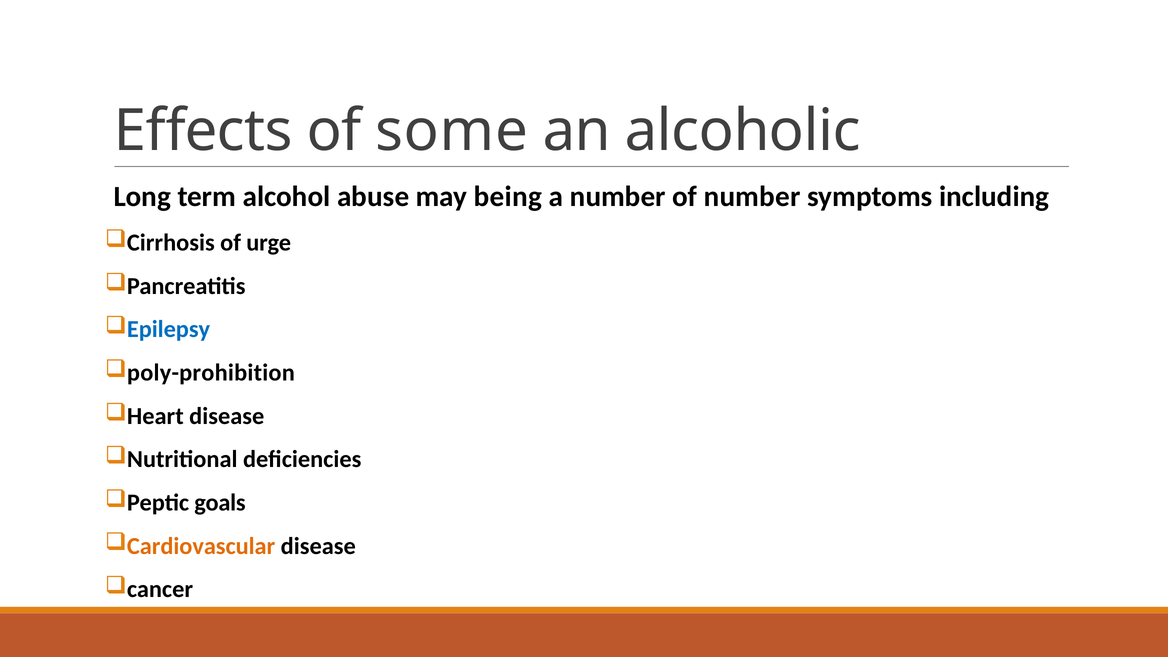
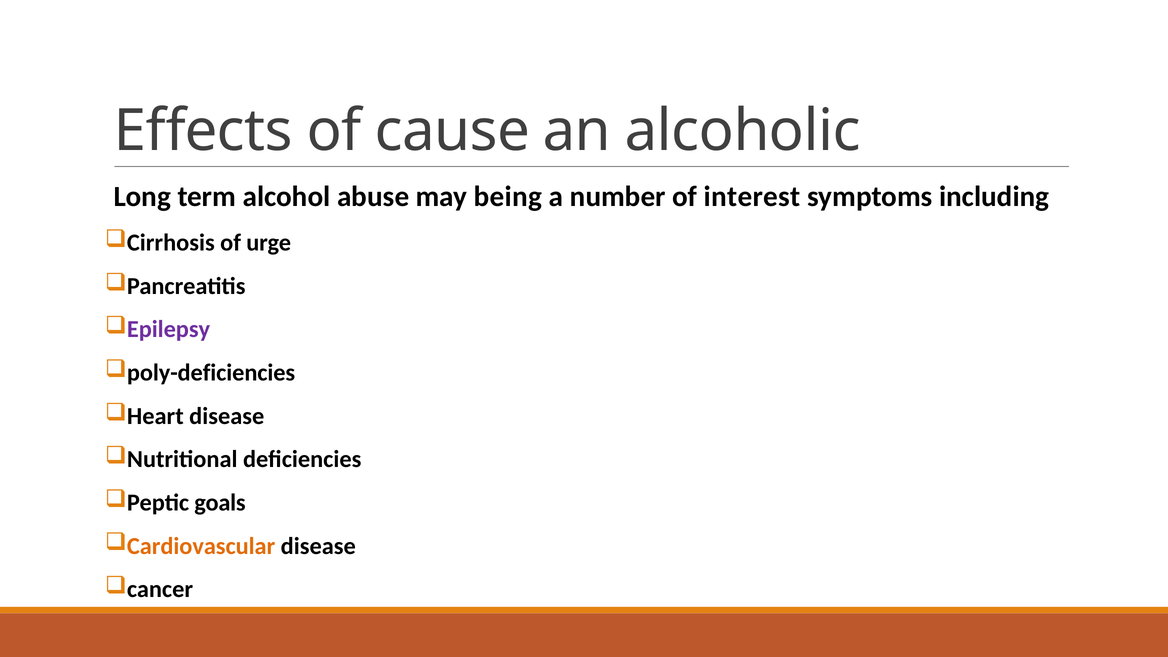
some: some -> cause
of number: number -> interest
Epilepsy colour: blue -> purple
poly-prohibition: poly-prohibition -> poly-deficiencies
